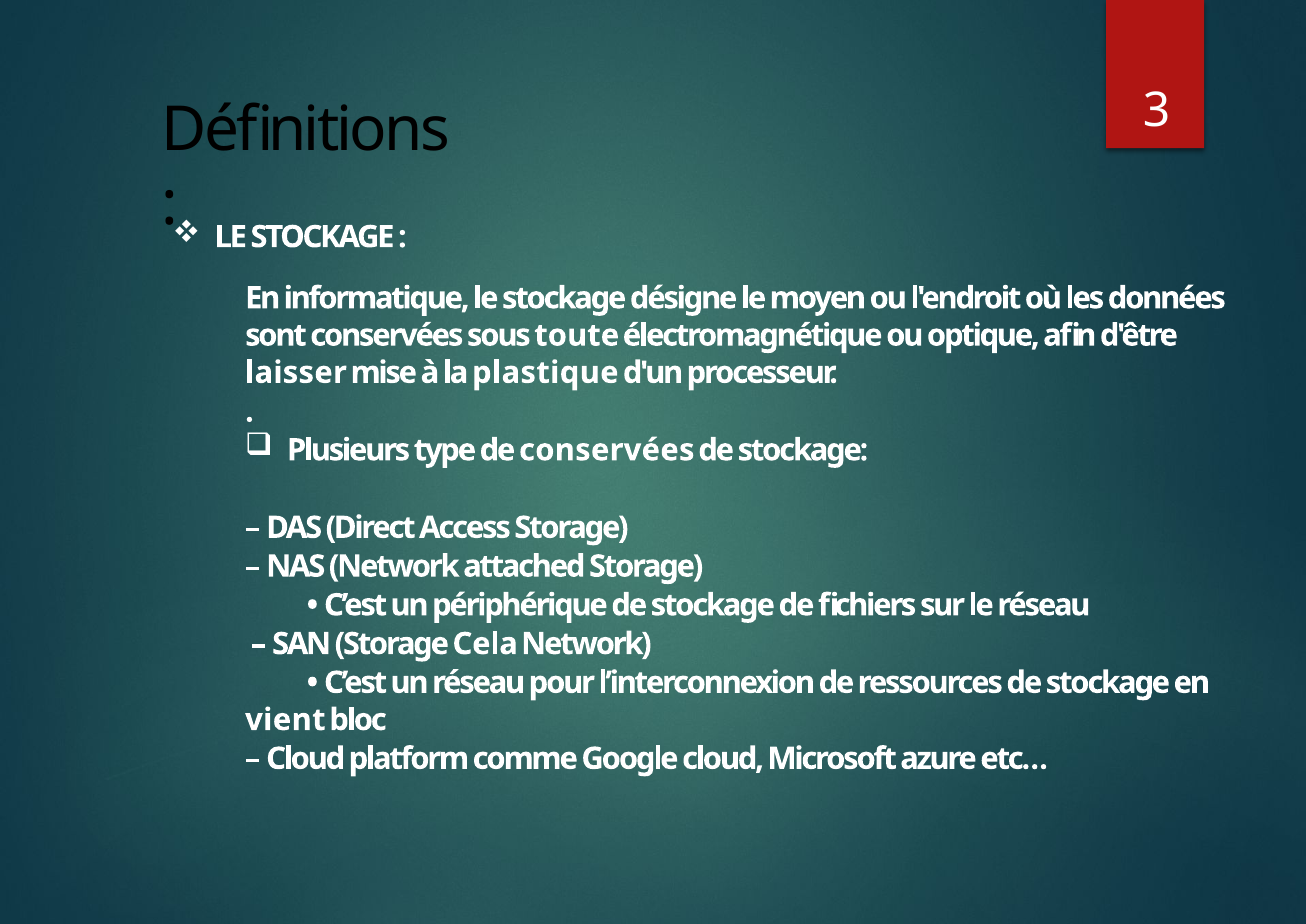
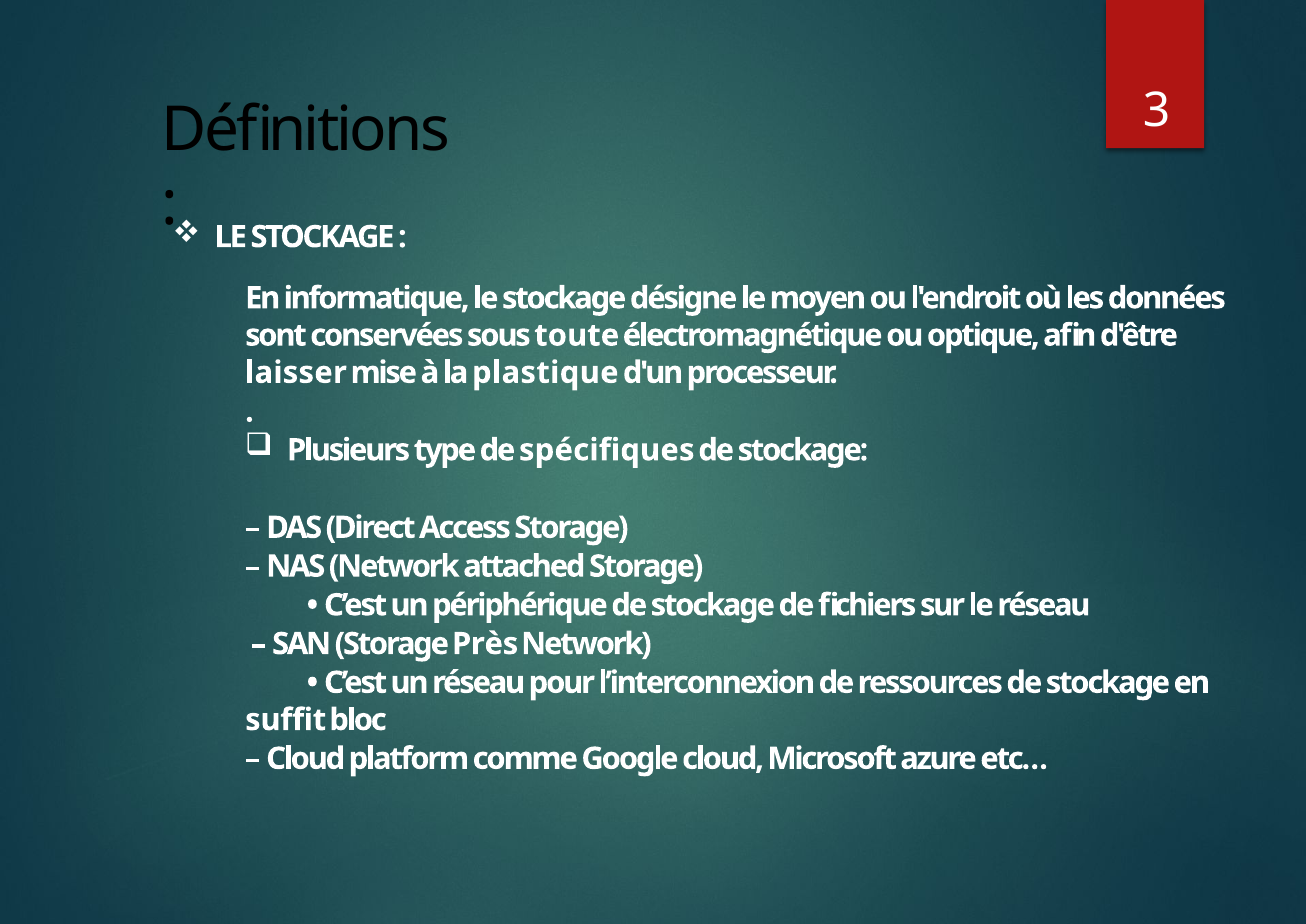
de conservées: conservées -> spécifiques
Cela: Cela -> Près
vient: vient -> suffit
